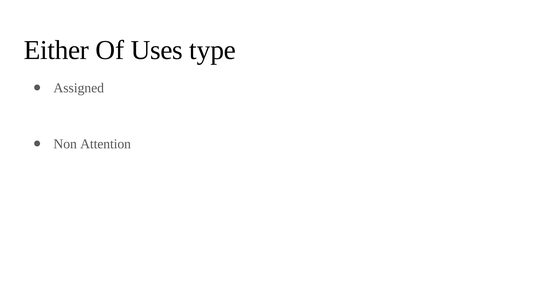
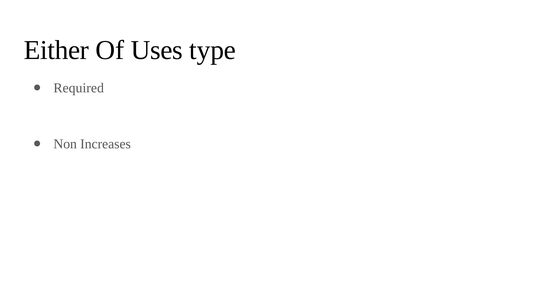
Assigned: Assigned -> Required
Attention: Attention -> Increases
